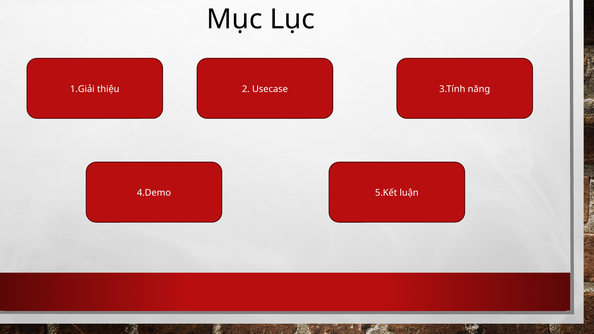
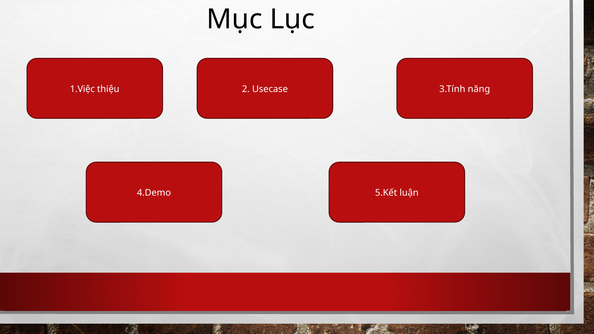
1.Giải: 1.Giải -> 1.Việc
